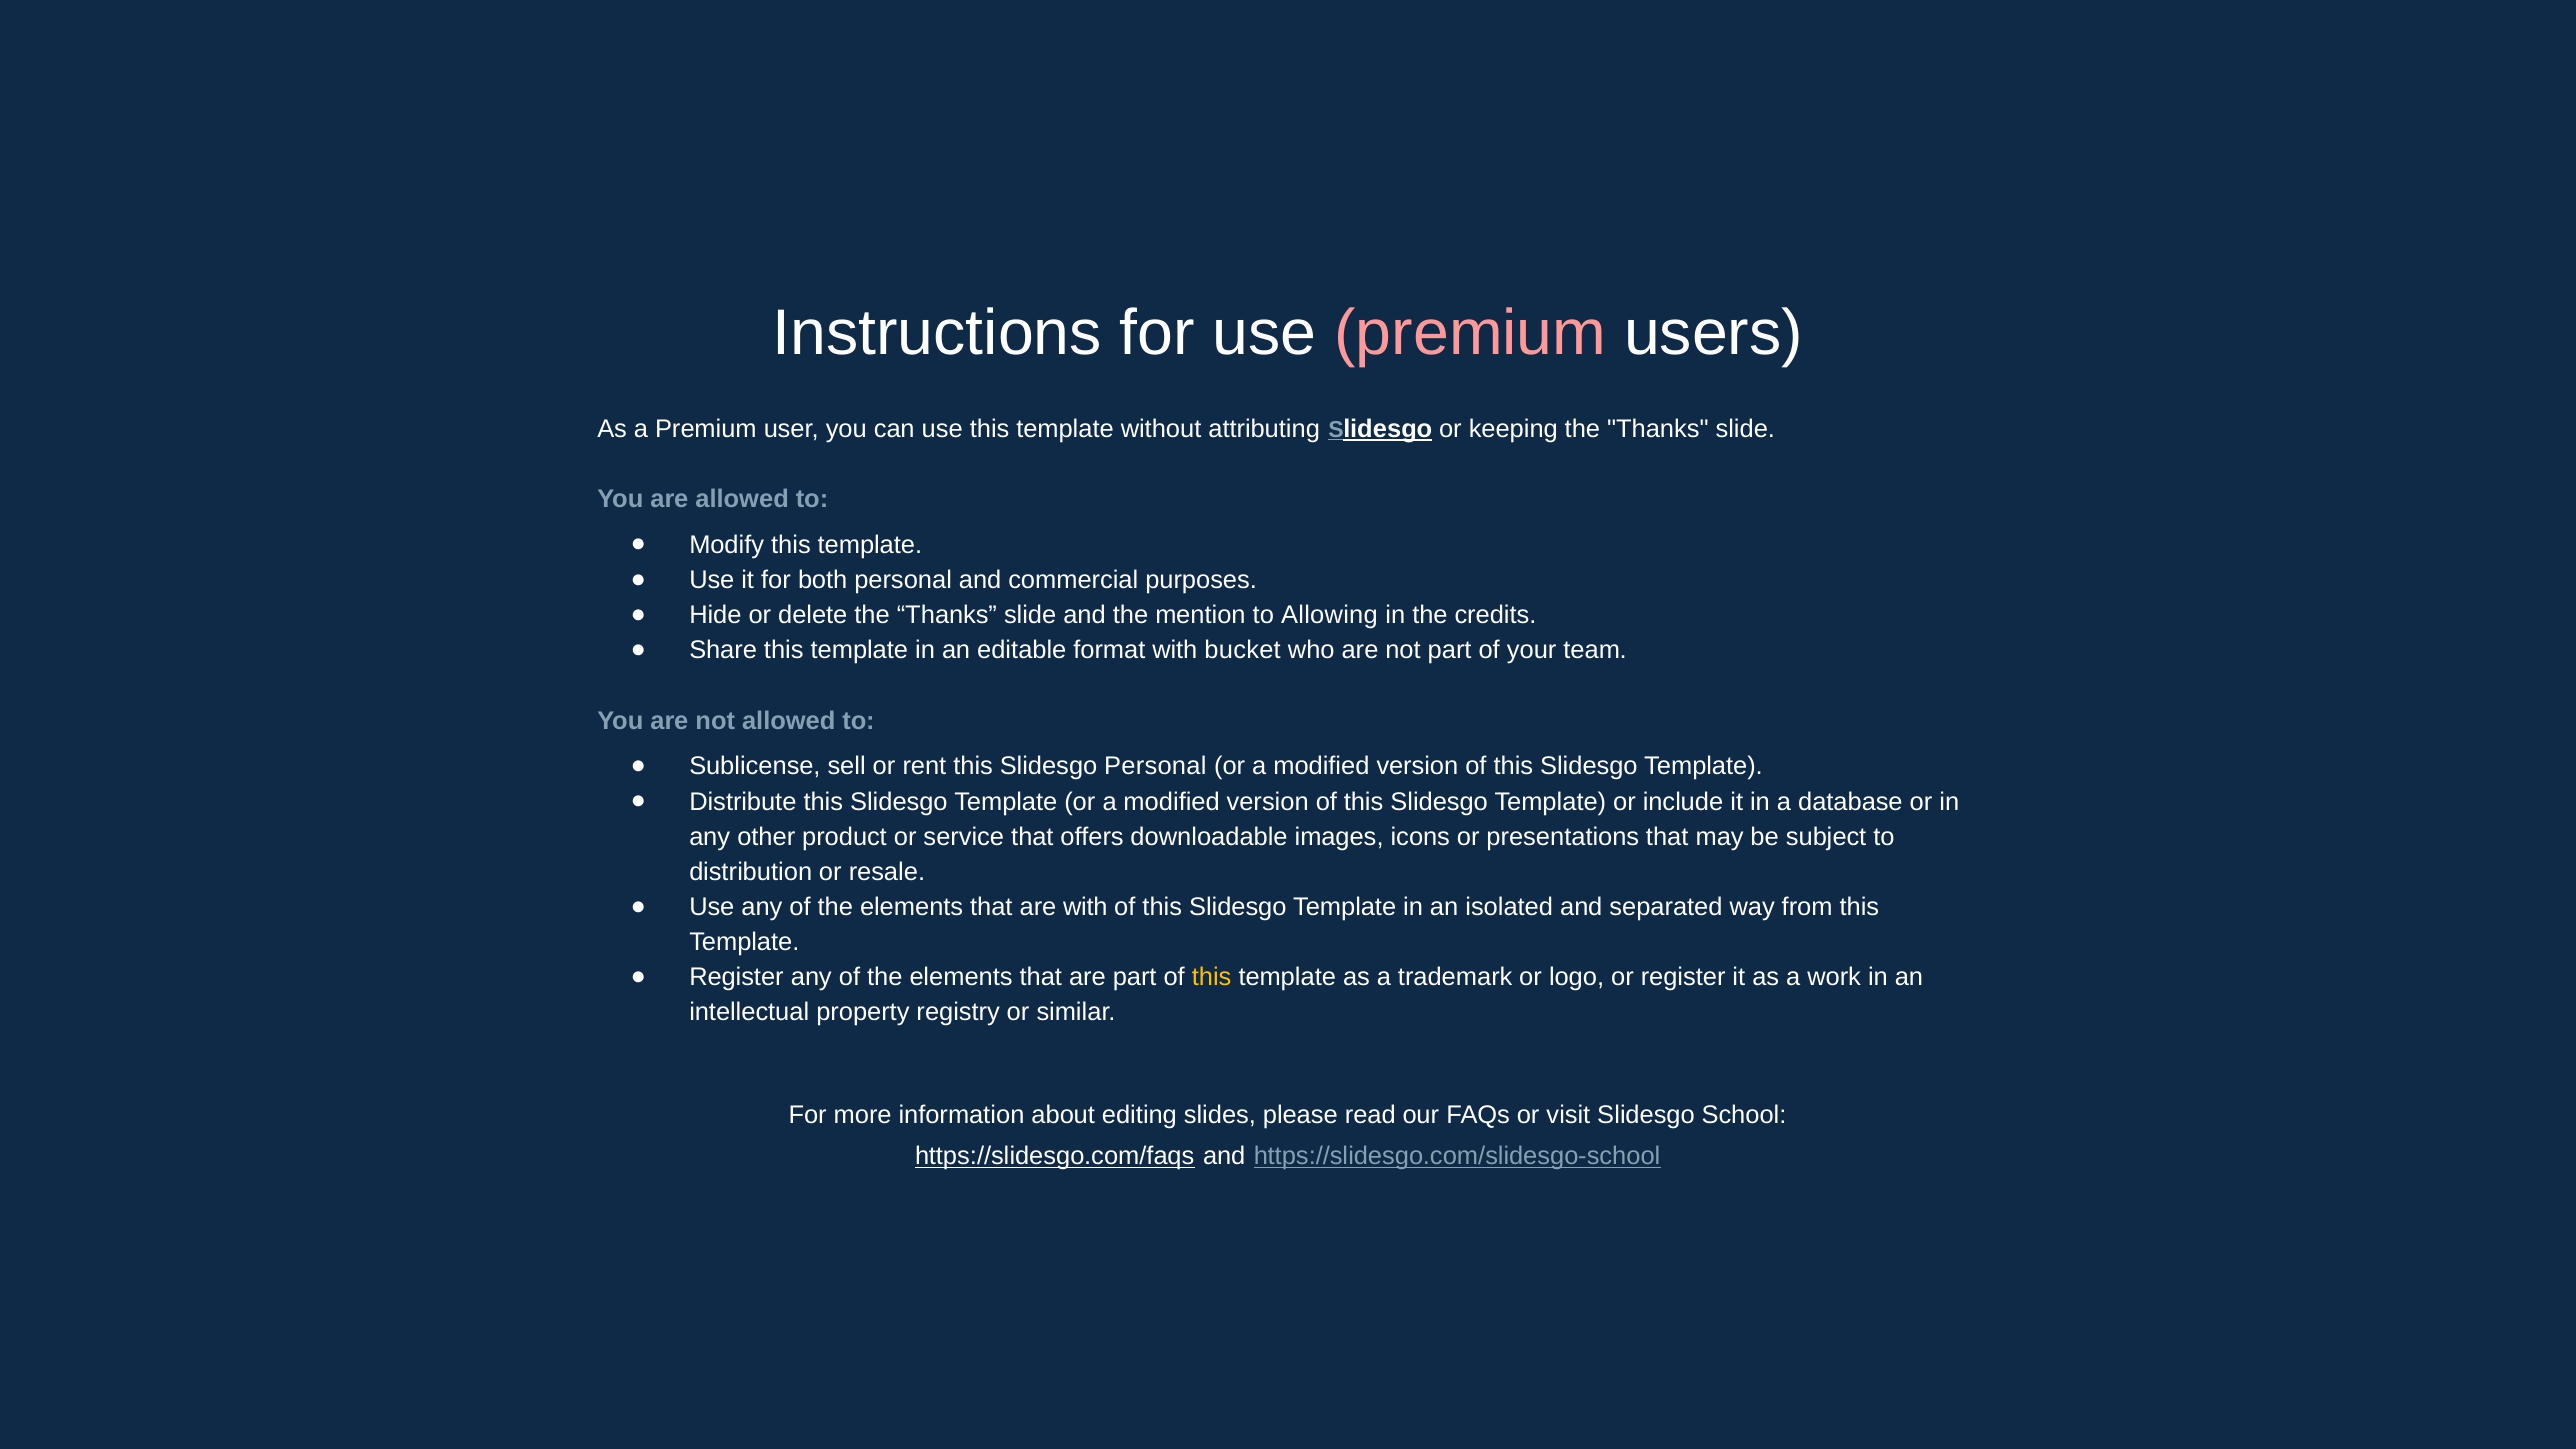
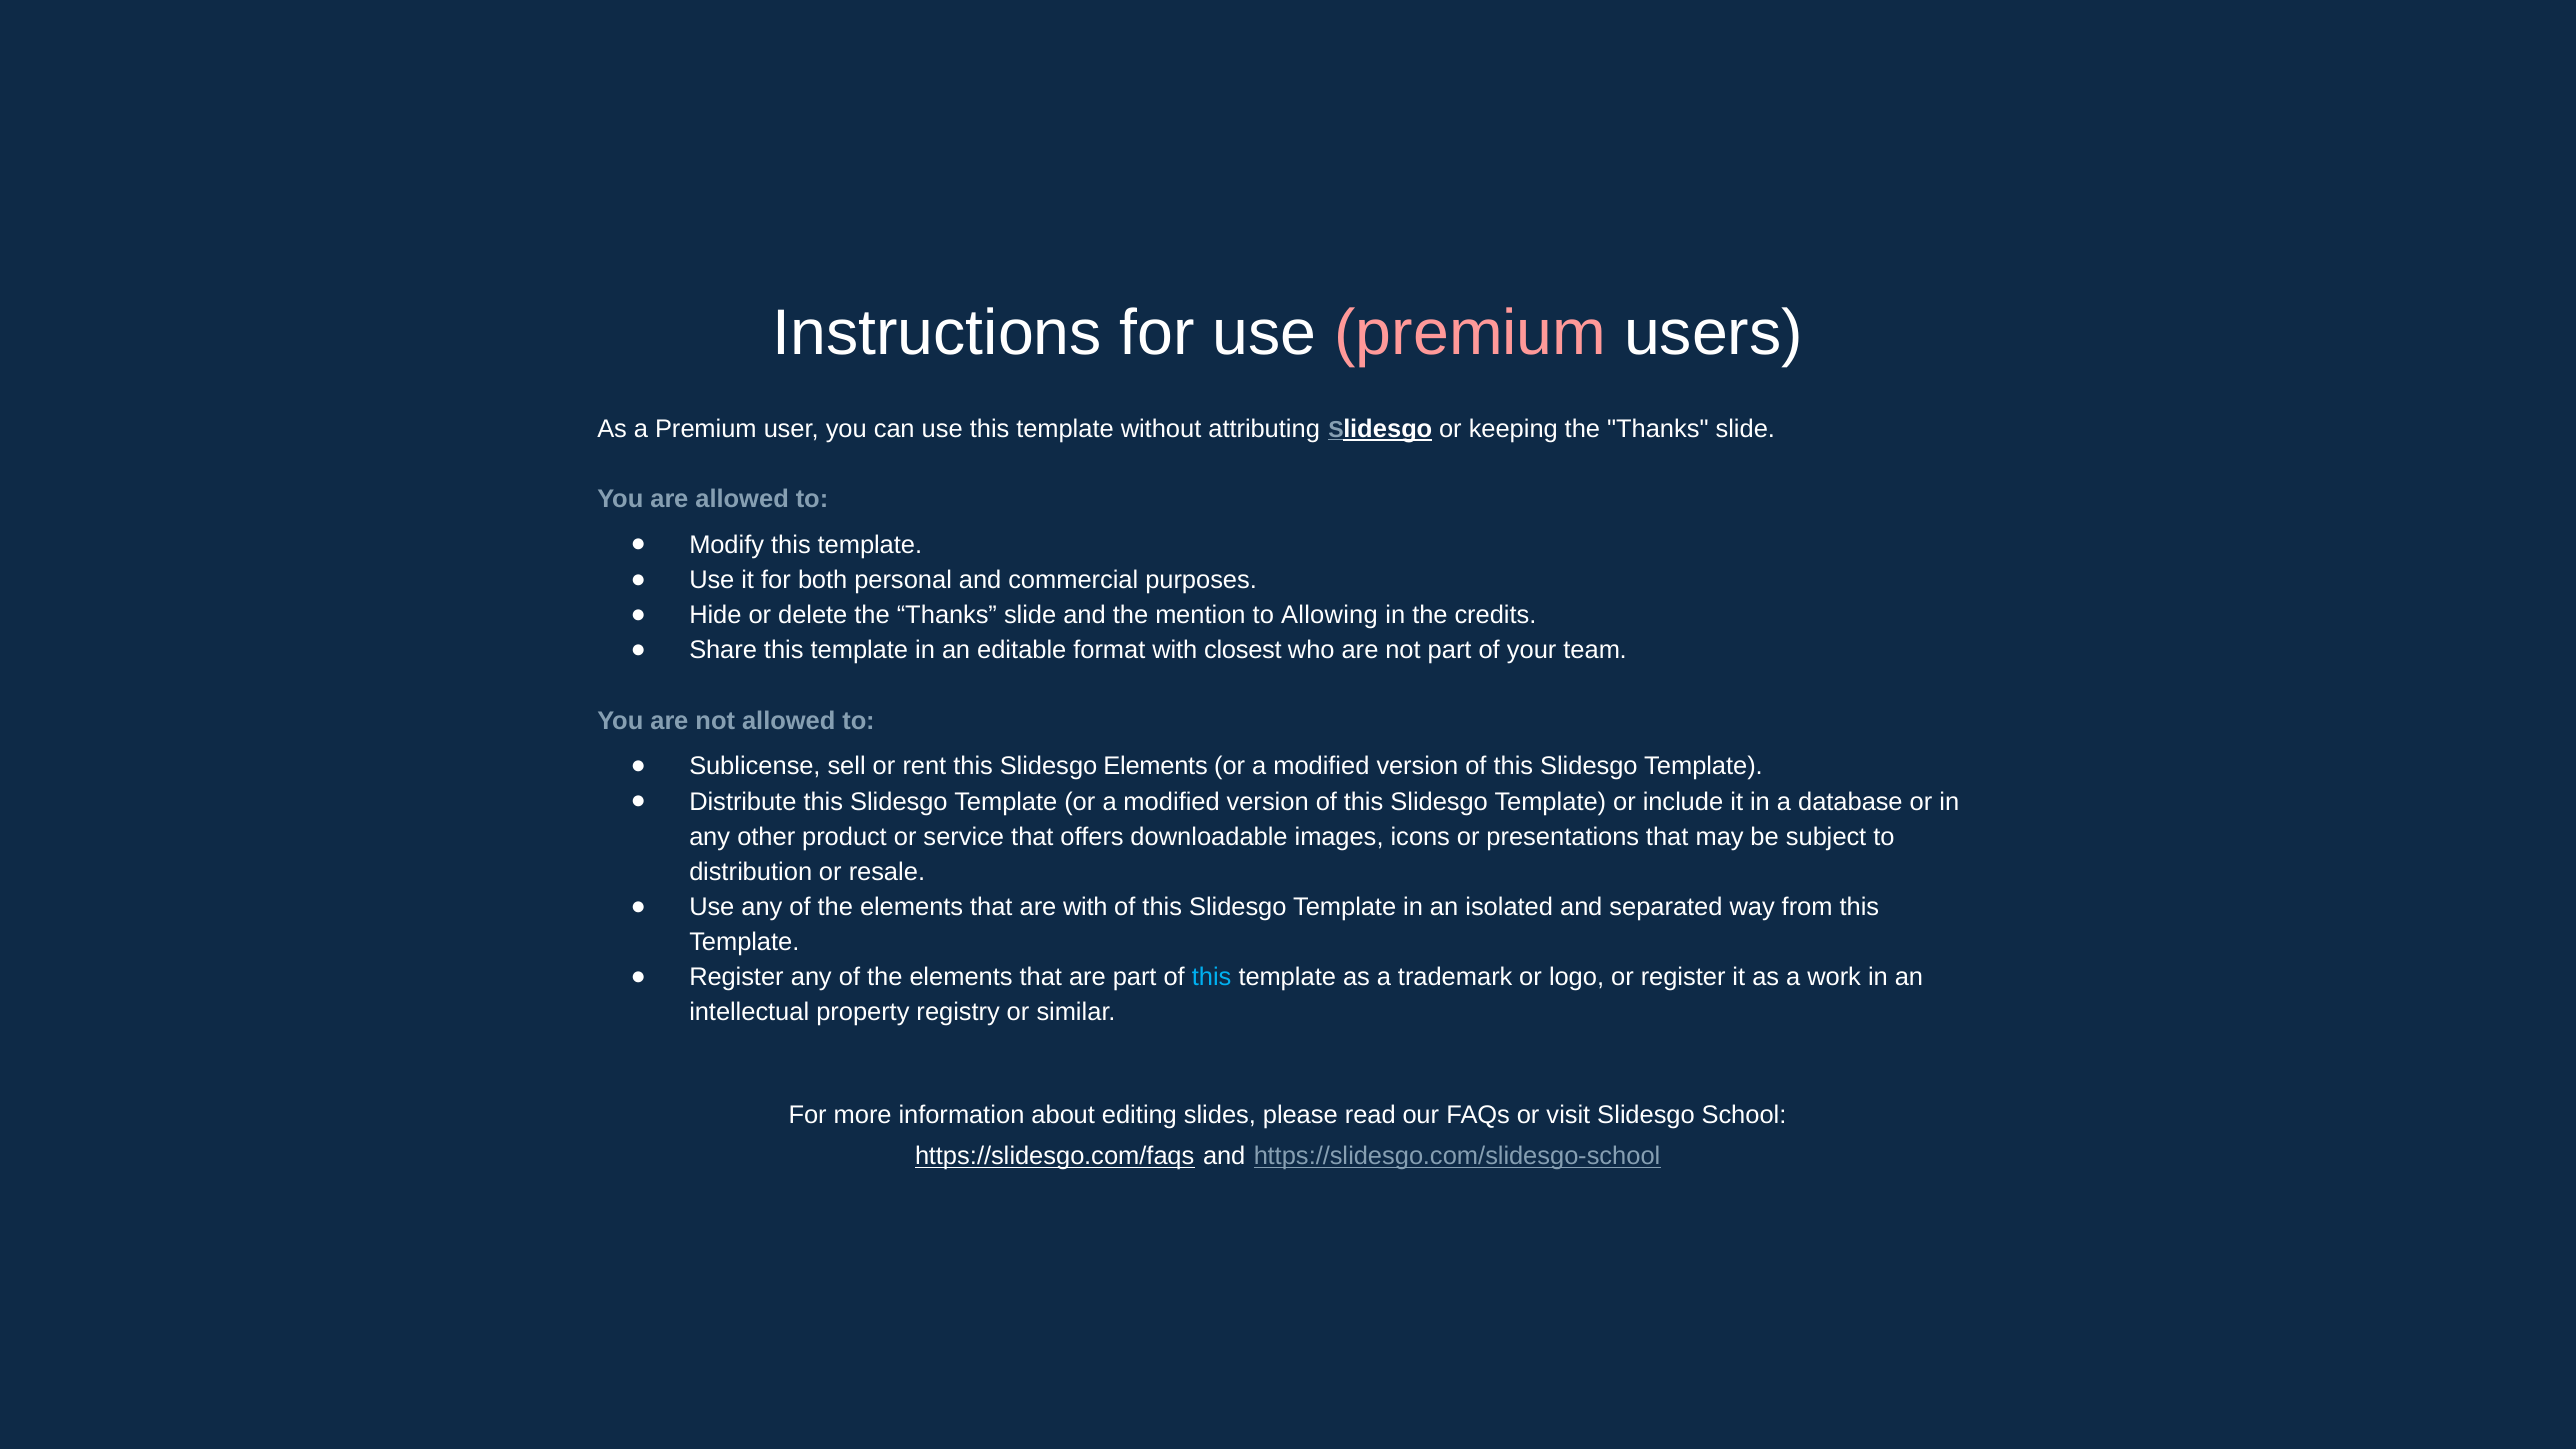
bucket: bucket -> closest
Slidesgo Personal: Personal -> Elements
this at (1212, 977) colour: yellow -> light blue
